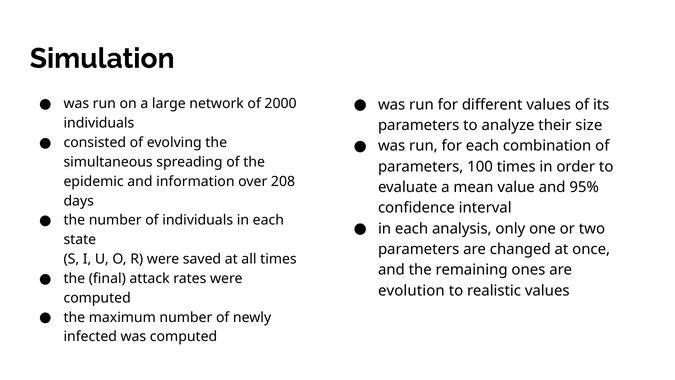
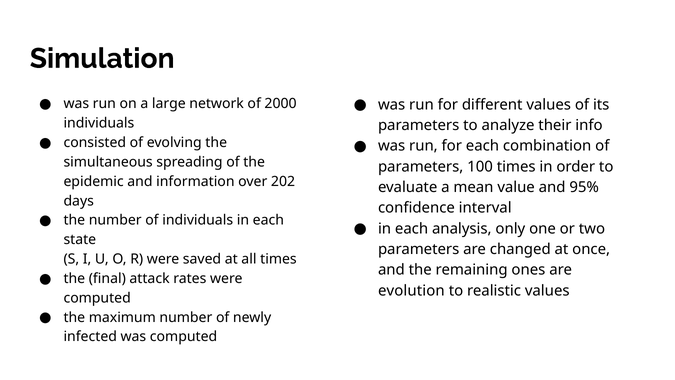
size: size -> info
208: 208 -> 202
